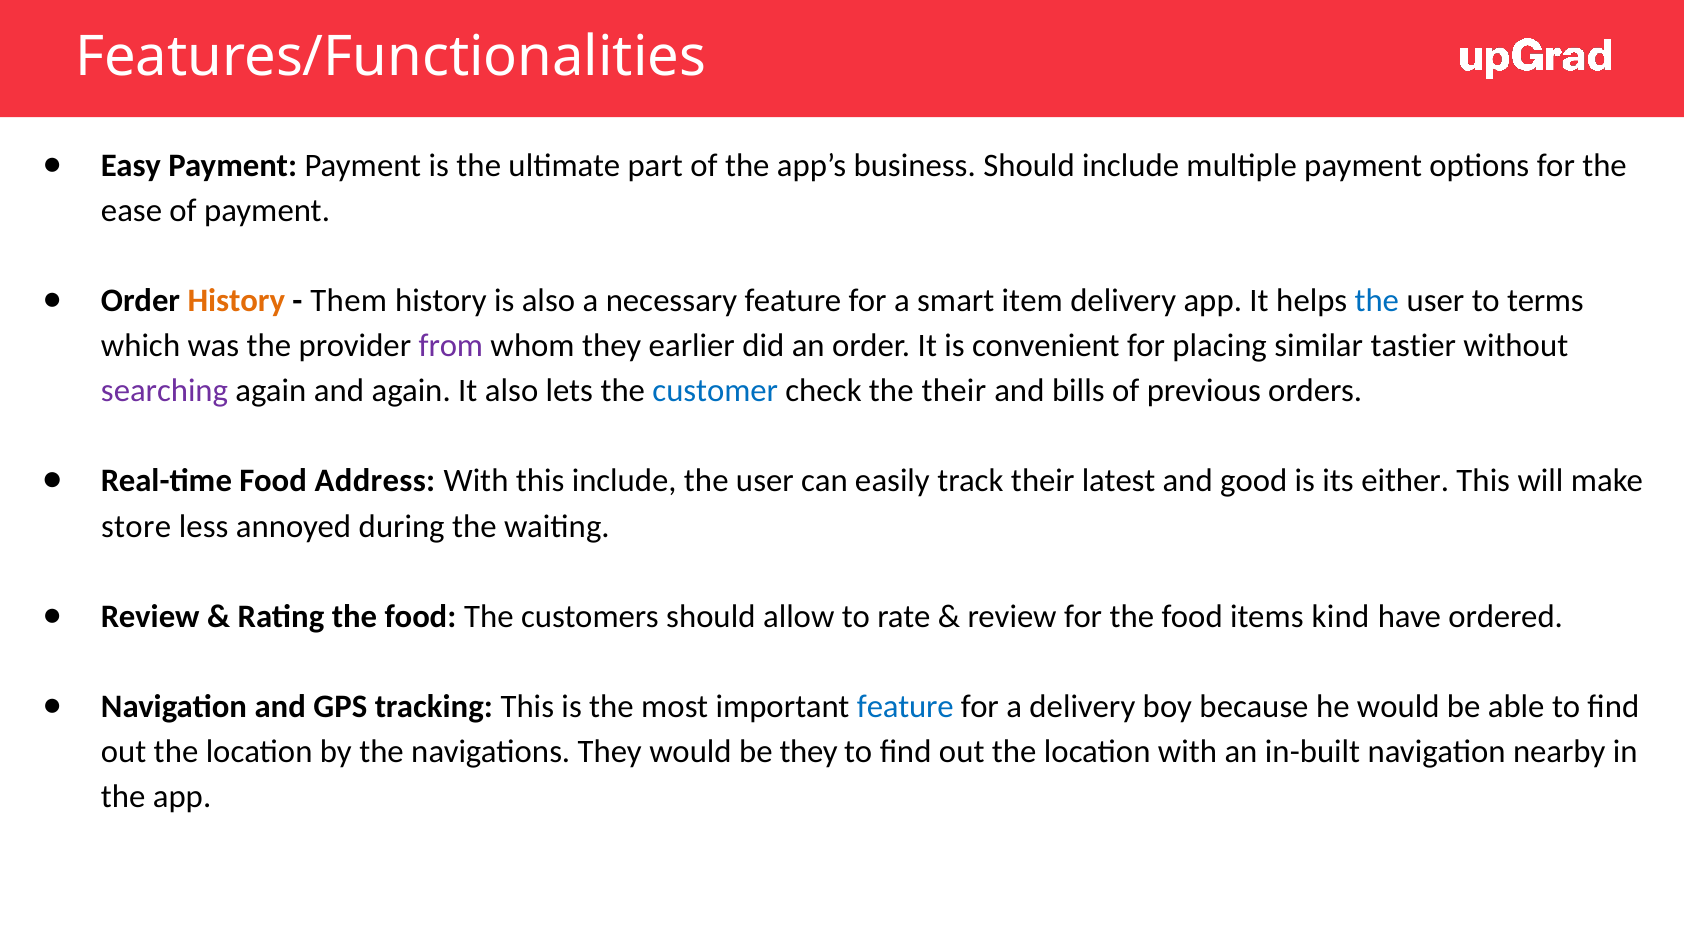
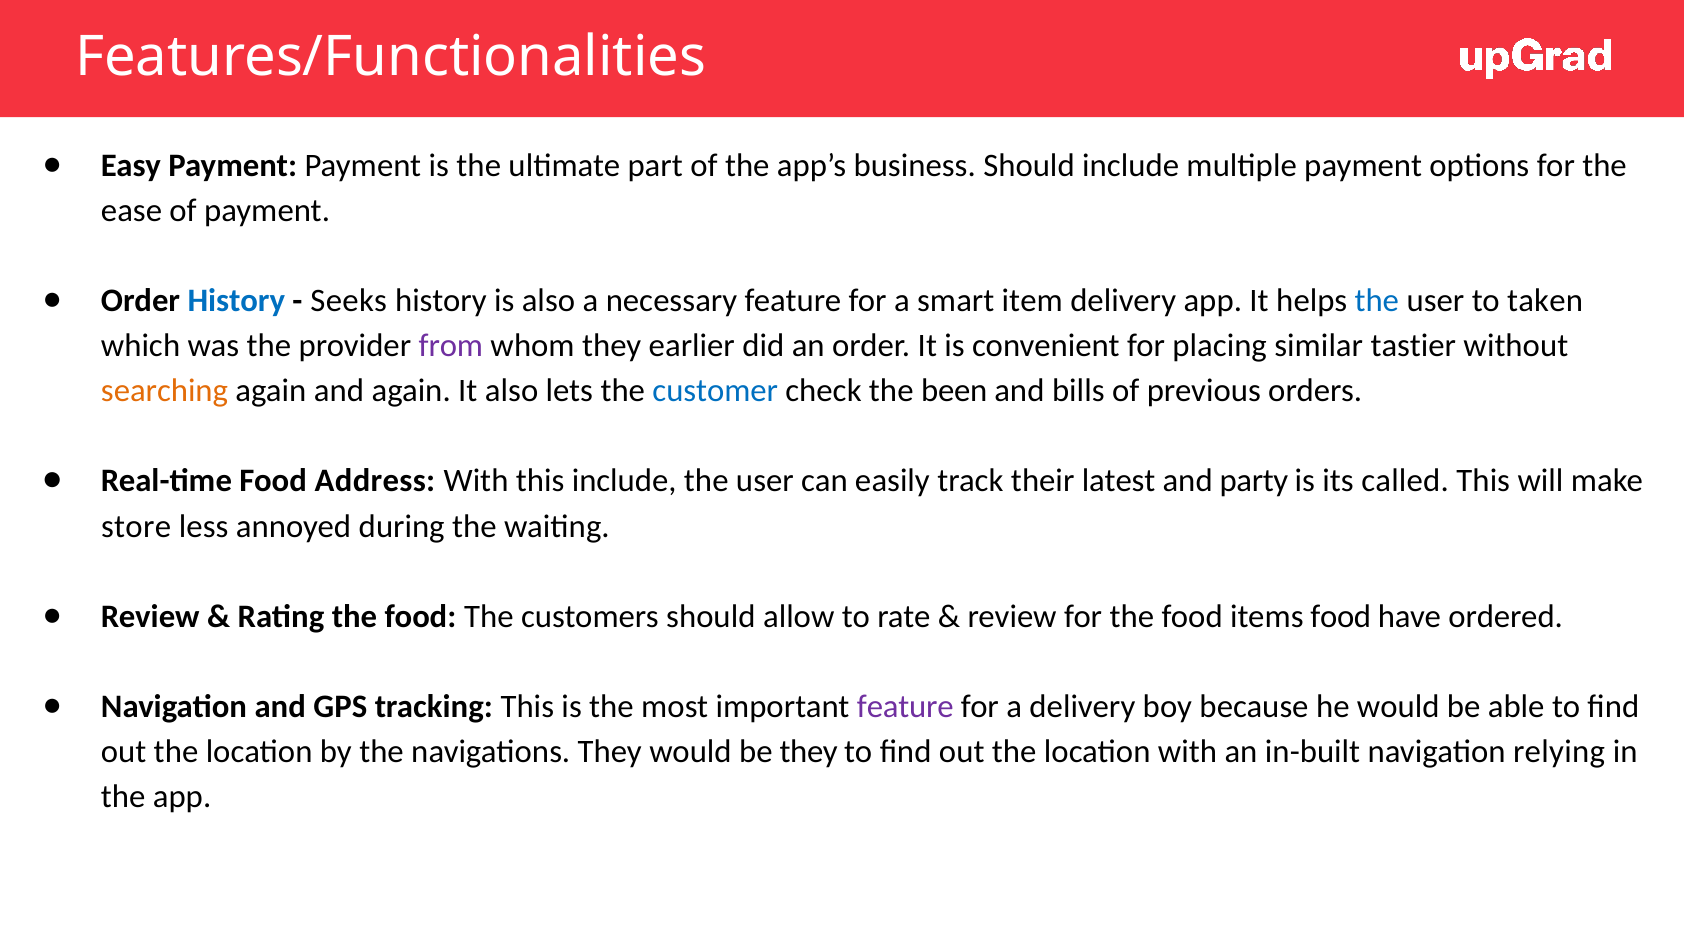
History at (236, 301) colour: orange -> blue
Them: Them -> Seeks
terms: terms -> taken
searching colour: purple -> orange
the their: their -> been
good: good -> party
either: either -> called
items kind: kind -> food
feature at (905, 707) colour: blue -> purple
nearby: nearby -> relying
